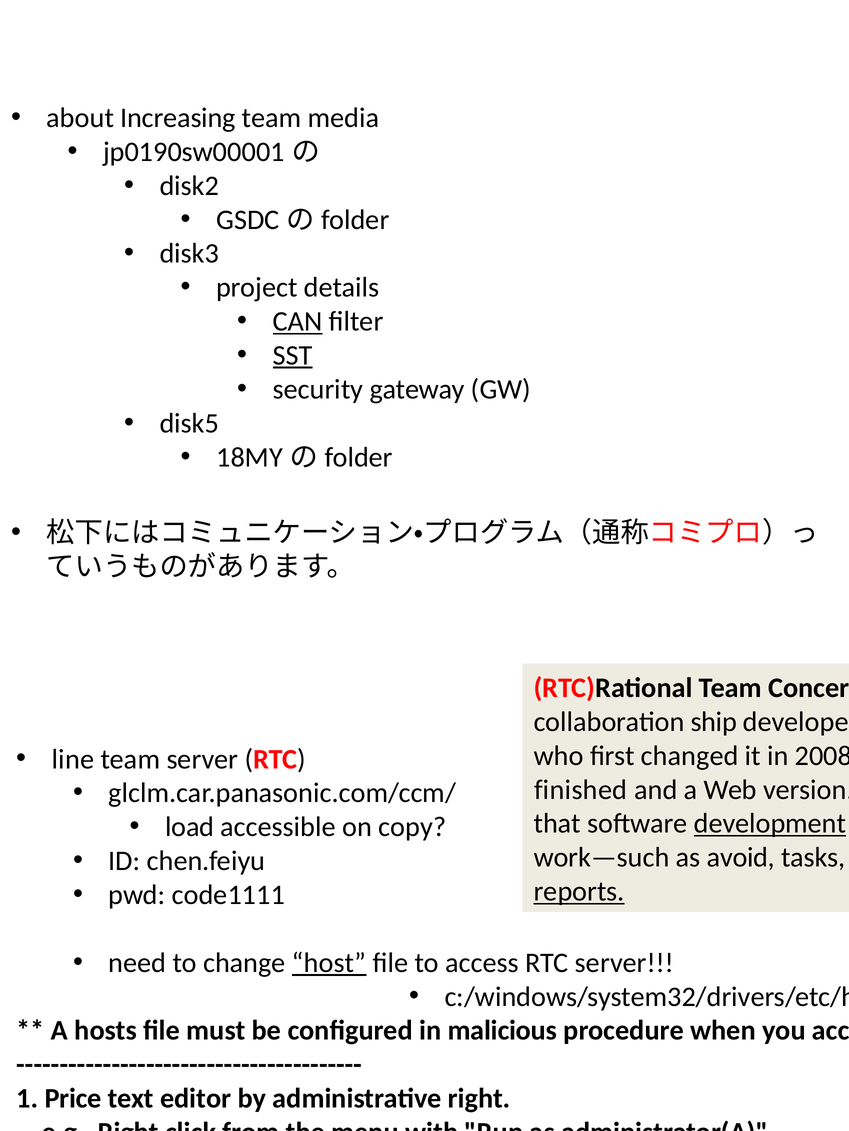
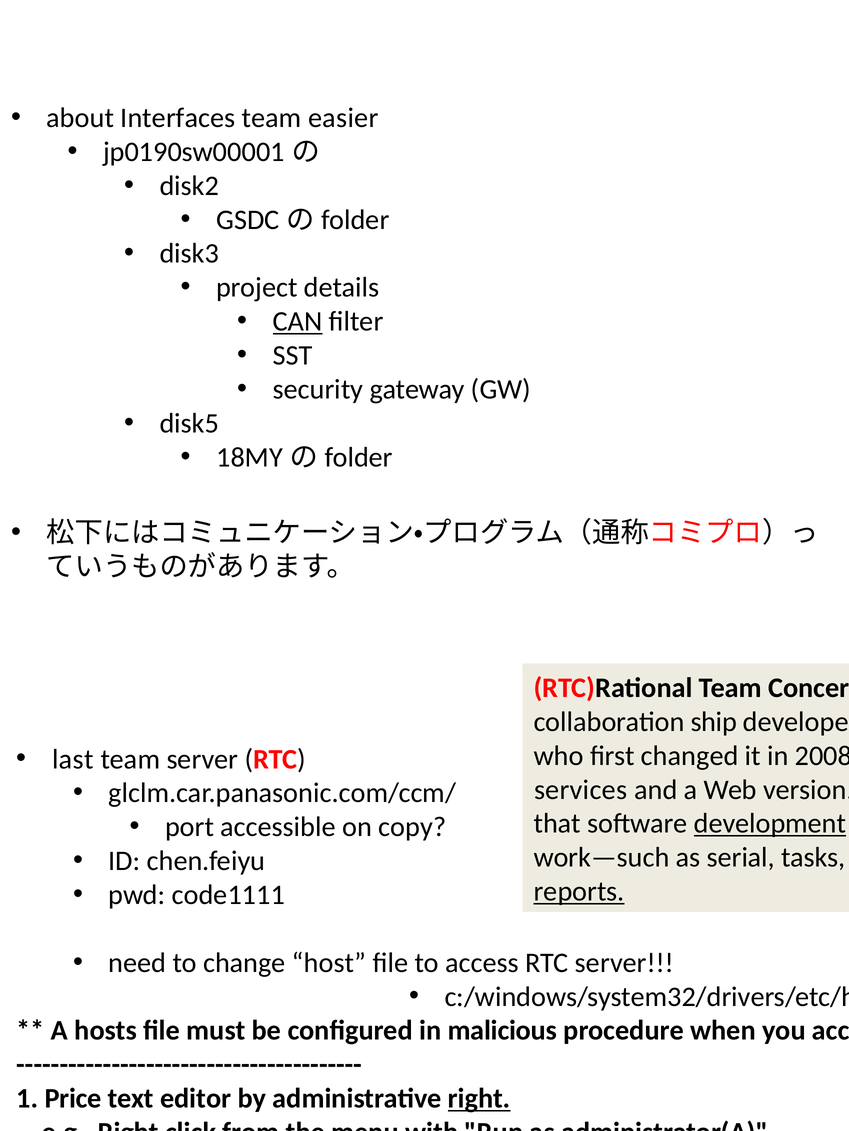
Increasing: Increasing -> Interfaces
media: media -> easier
SST underline: present -> none
line at (73, 760): line -> last
finished: finished -> services
load: load -> port
avoid: avoid -> serial
host underline: present -> none
right at (479, 1099) underline: none -> present
